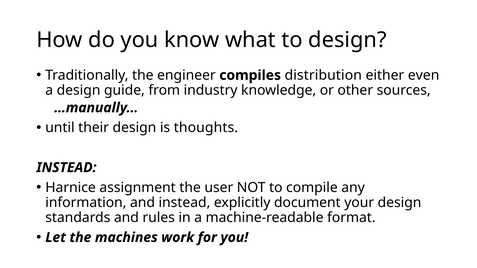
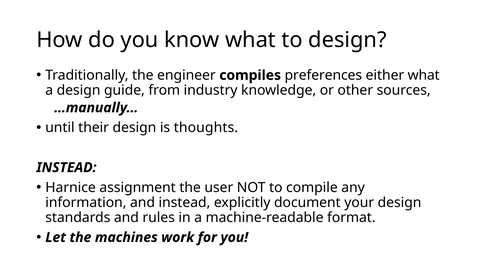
distribution: distribution -> preferences
either even: even -> what
